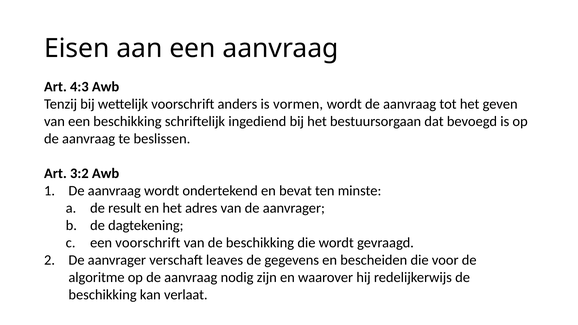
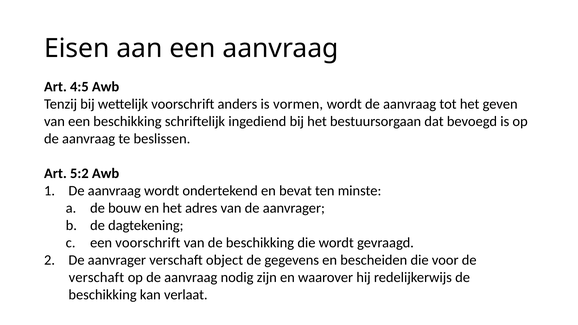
4:3: 4:3 -> 4:5
3:2: 3:2 -> 5:2
result: result -> bouw
leaves: leaves -> object
algoritme at (96, 278): algoritme -> verschaft
